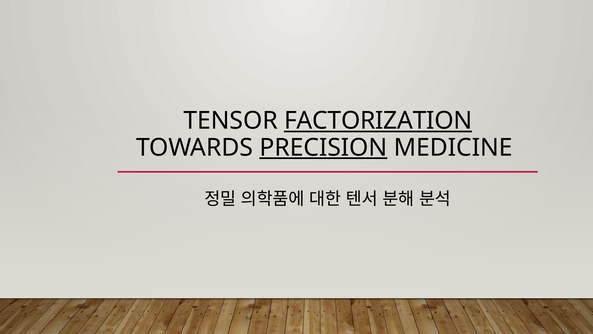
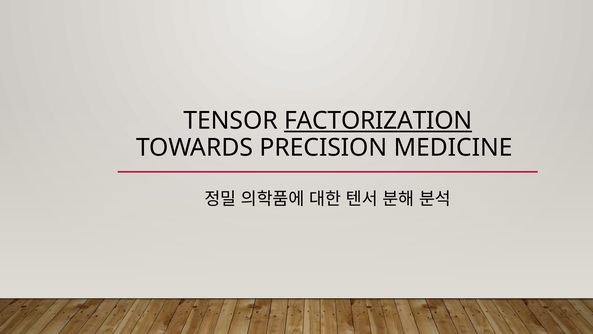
PRECISION underline: present -> none
